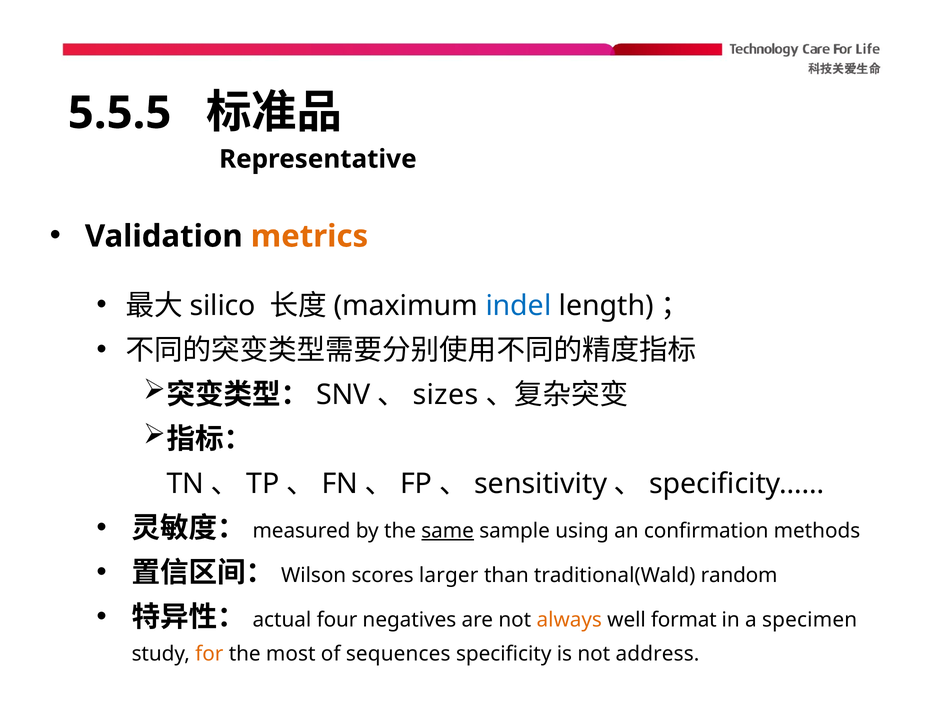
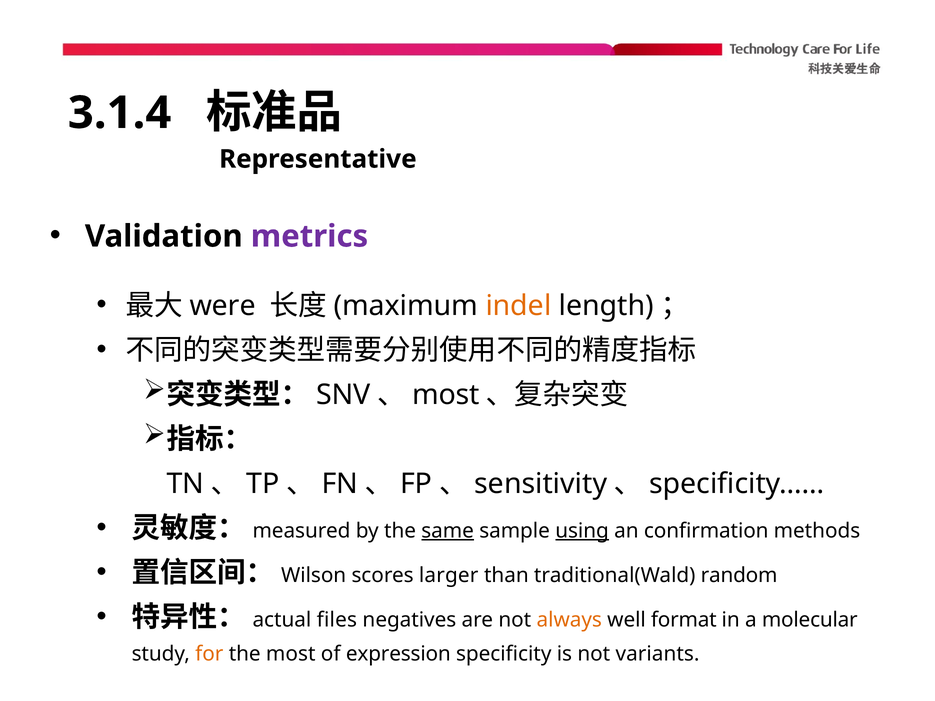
5.5.5: 5.5.5 -> 3.1.4
metrics colour: orange -> purple
silico: silico -> were
indel colour: blue -> orange
sizes at (446, 395): sizes -> most
using underline: none -> present
four: four -> files
specimen: specimen -> molecular
sequences: sequences -> expression
address: address -> variants
